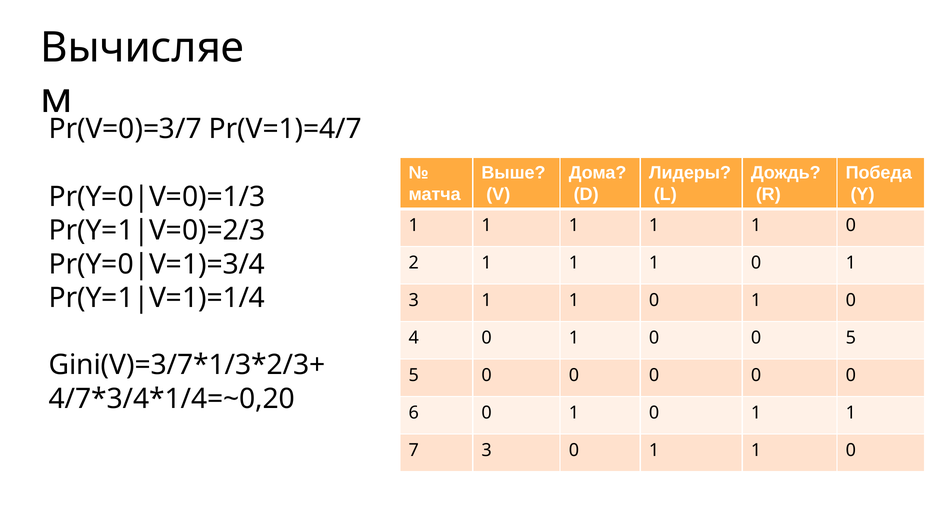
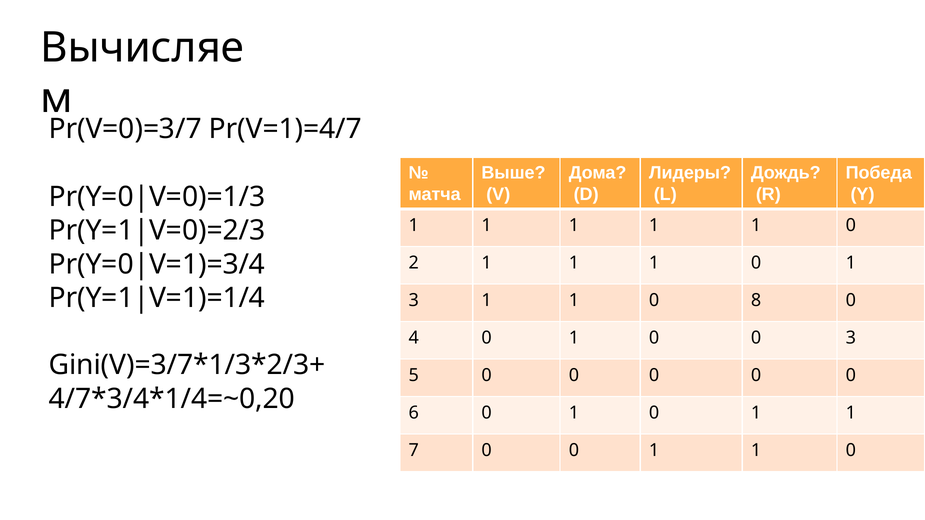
1 at (756, 301): 1 -> 8
0 5: 5 -> 3
7 3: 3 -> 0
